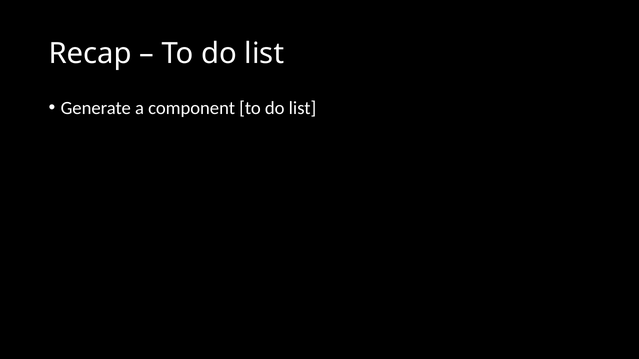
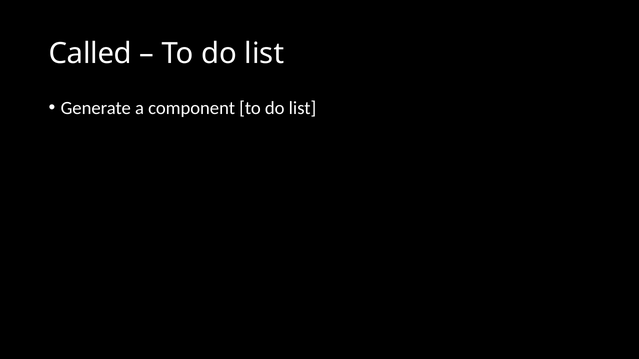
Recap: Recap -> Called
